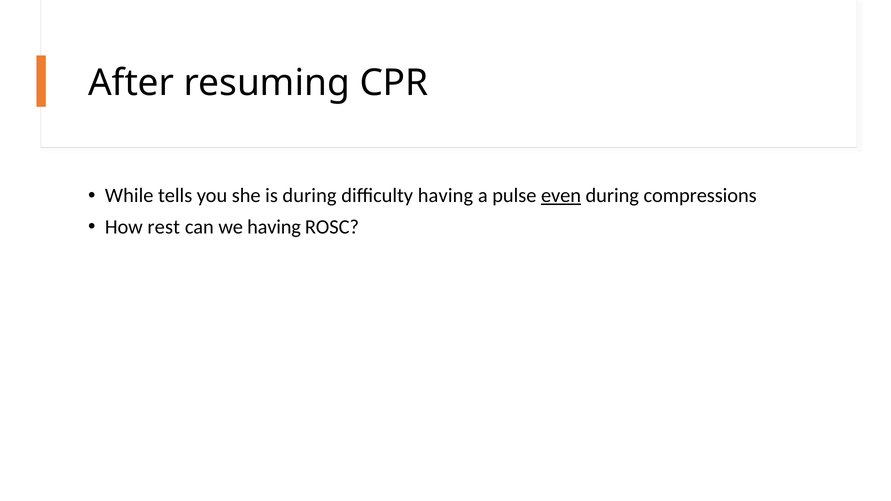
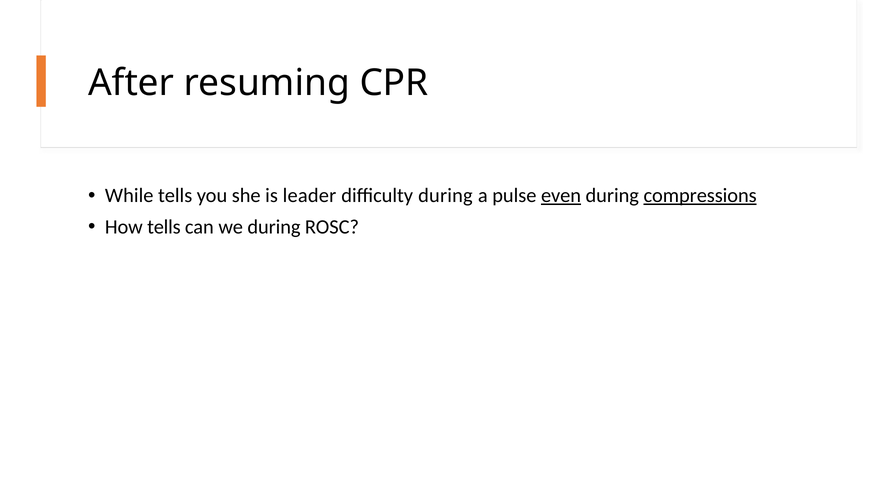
is during: during -> leader
difficulty having: having -> during
compressions underline: none -> present
How rest: rest -> tells
we having: having -> during
